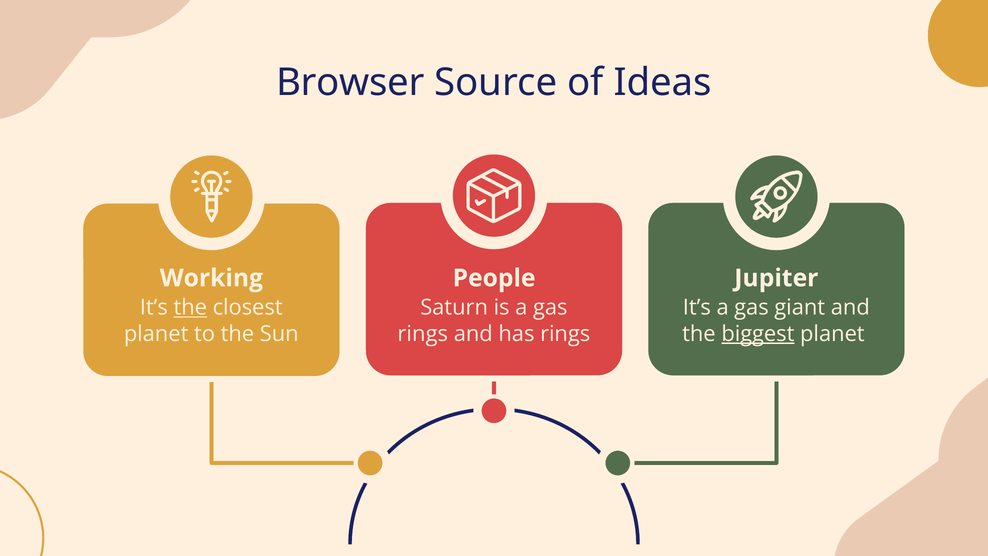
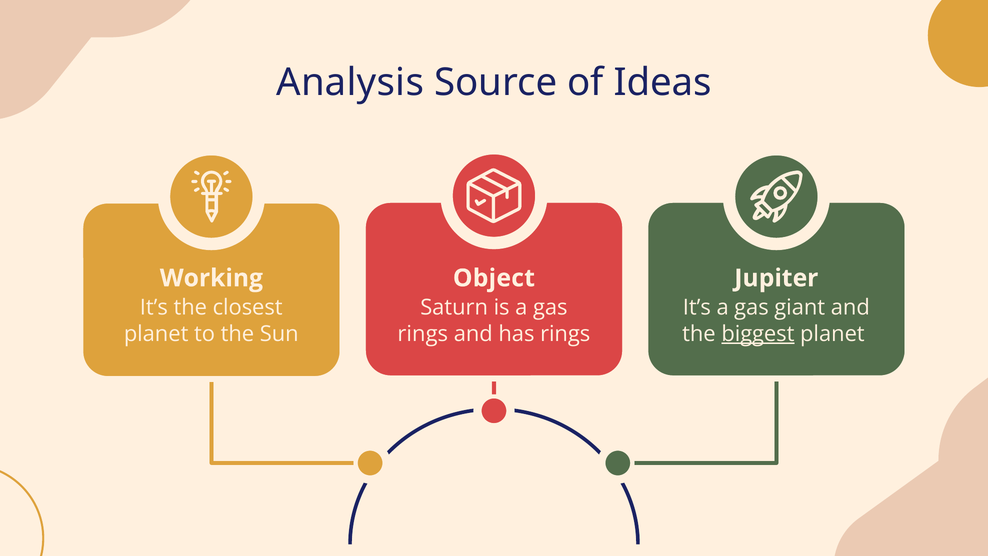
Browser: Browser -> Analysis
People: People -> Object
the at (190, 307) underline: present -> none
